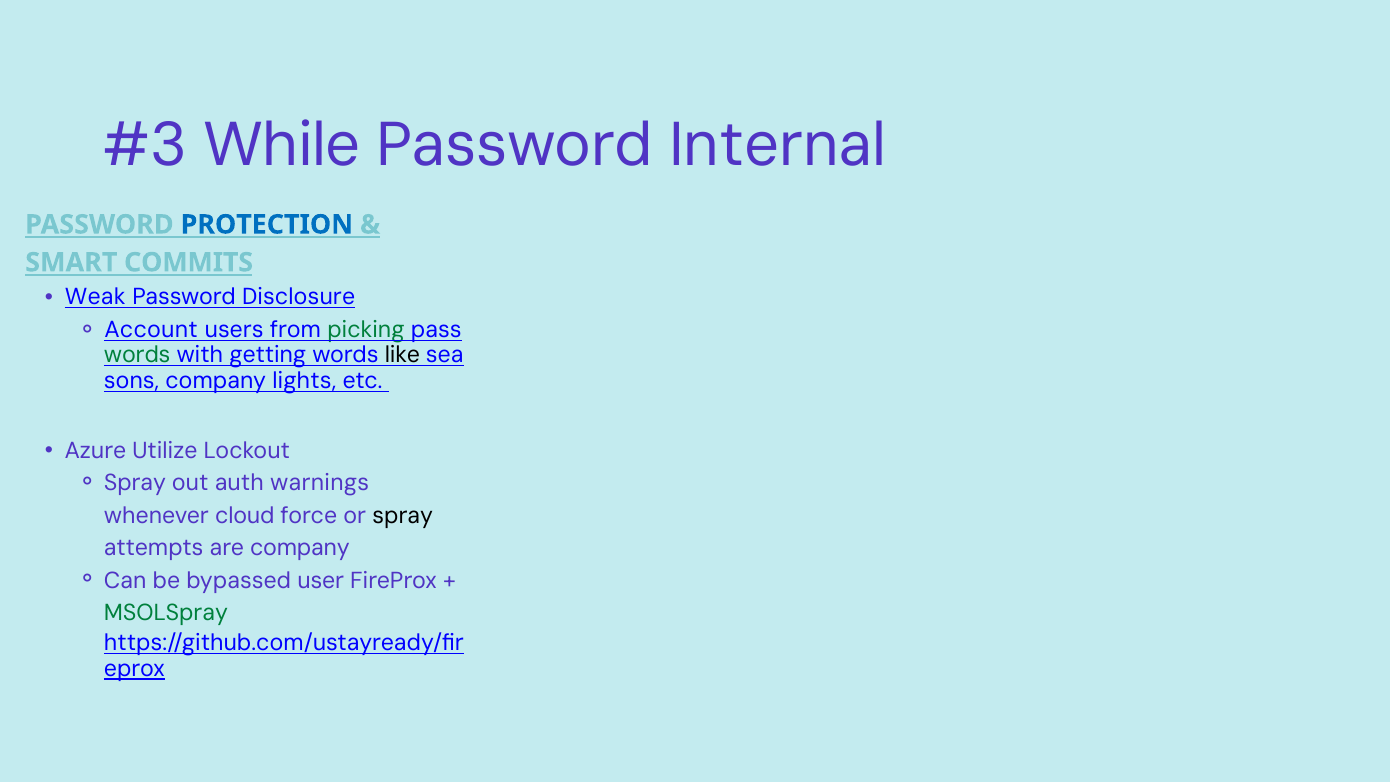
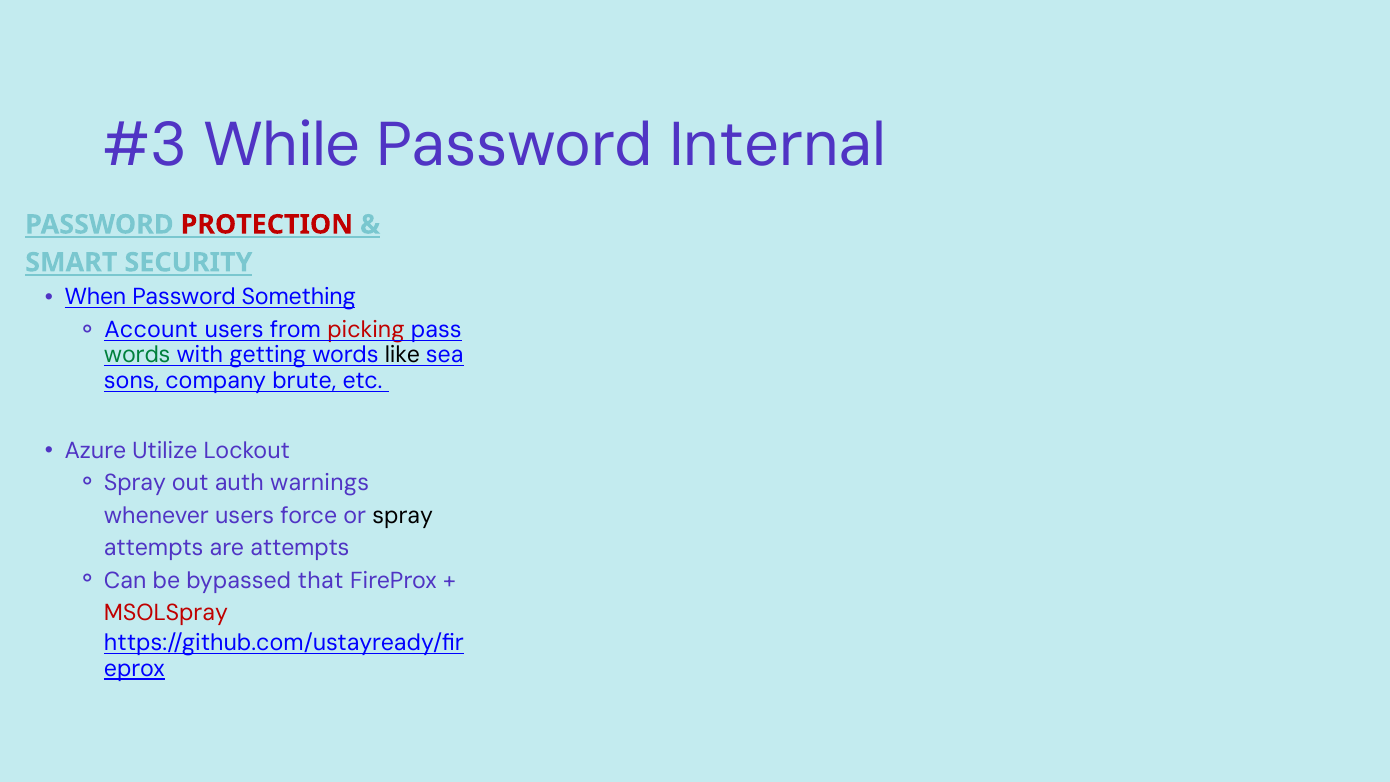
PROTECTION colour: blue -> red
COMMITS: COMMITS -> SECURITY
Weak: Weak -> When
Disclosure: Disclosure -> Something
picking colour: green -> red
lights: lights -> brute
whenever cloud: cloud -> users
are company: company -> attempts
user: user -> that
MSOLSpray colour: green -> red
